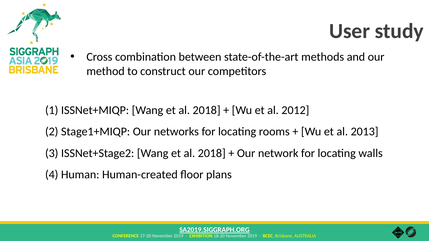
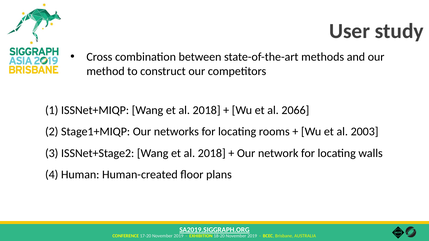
2012: 2012 -> 2066
2013: 2013 -> 2003
